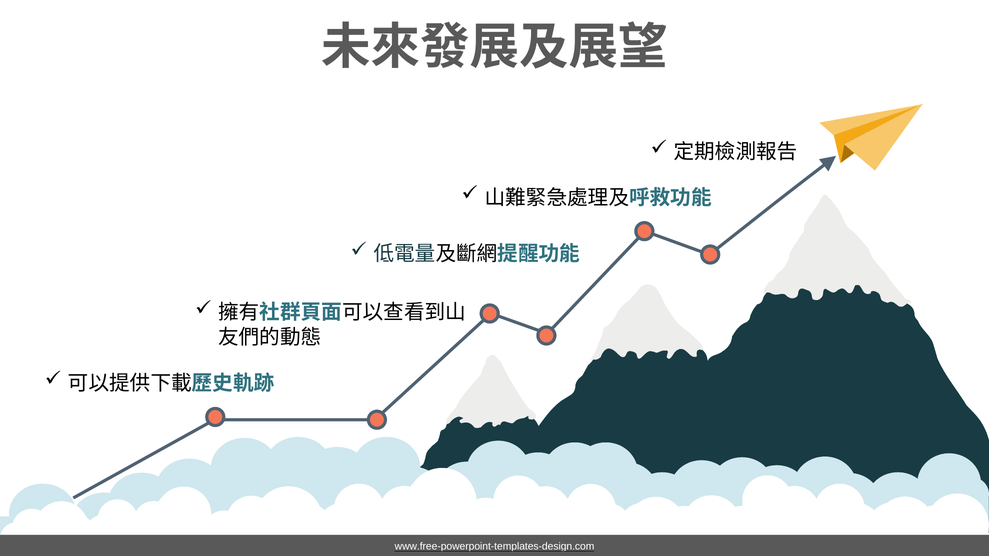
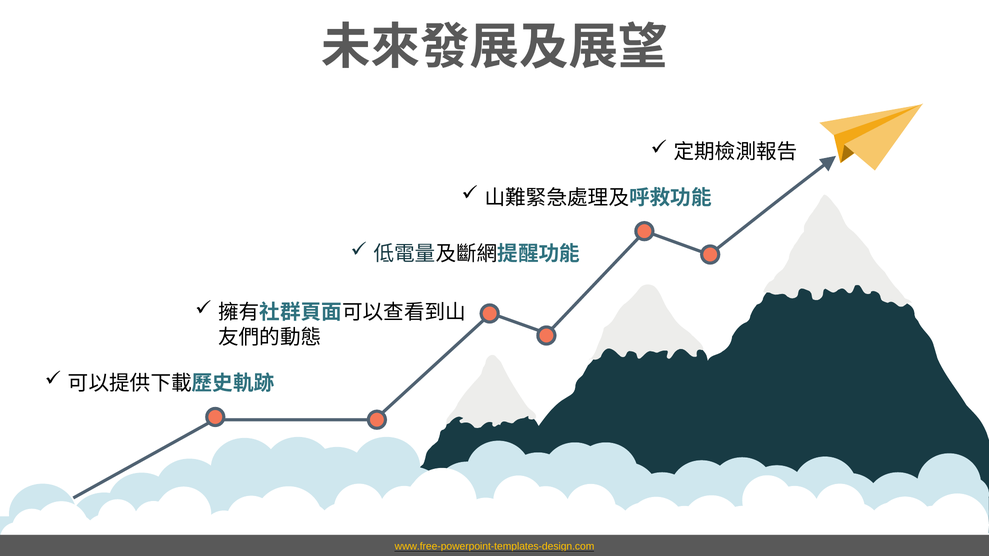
www.free-powerpoint-templates-design.com colour: white -> yellow
